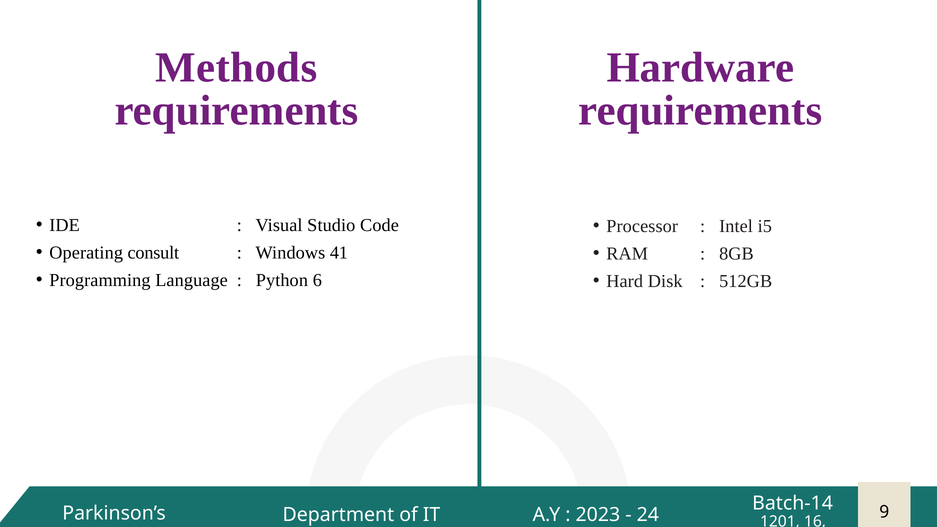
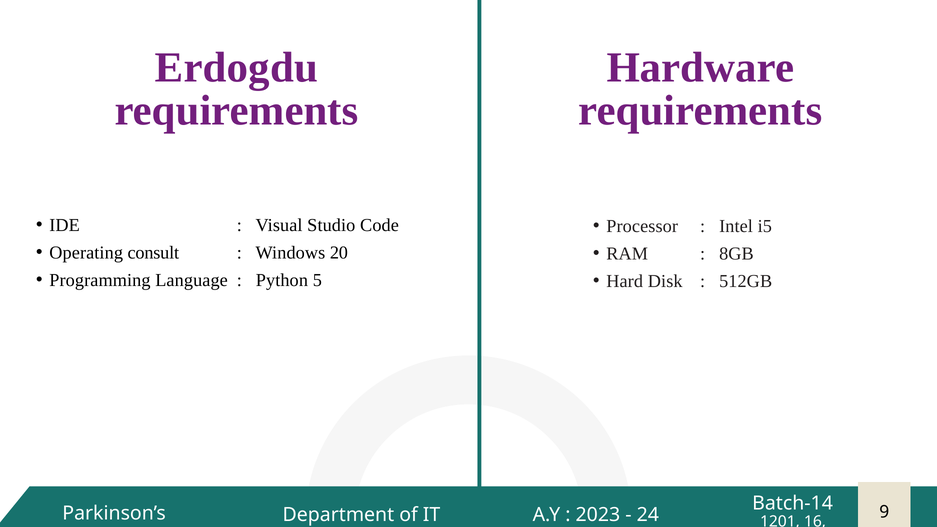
Methods: Methods -> Erdogdu
41: 41 -> 20
6: 6 -> 5
